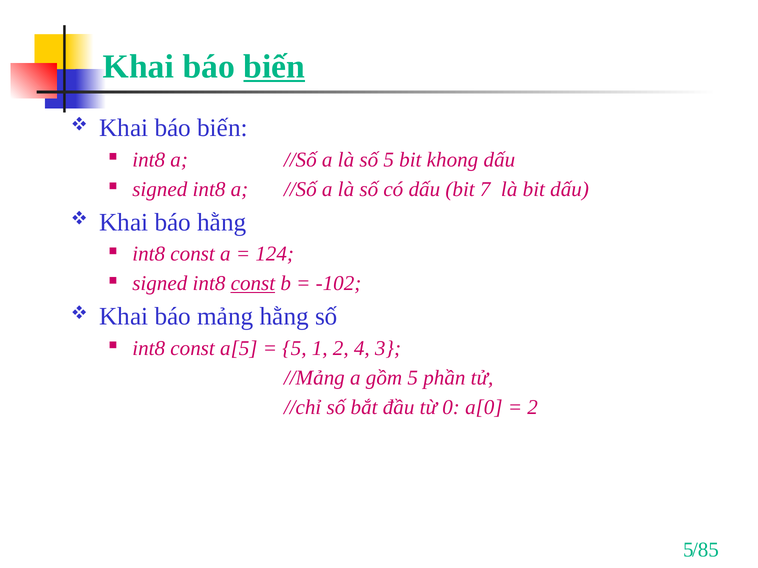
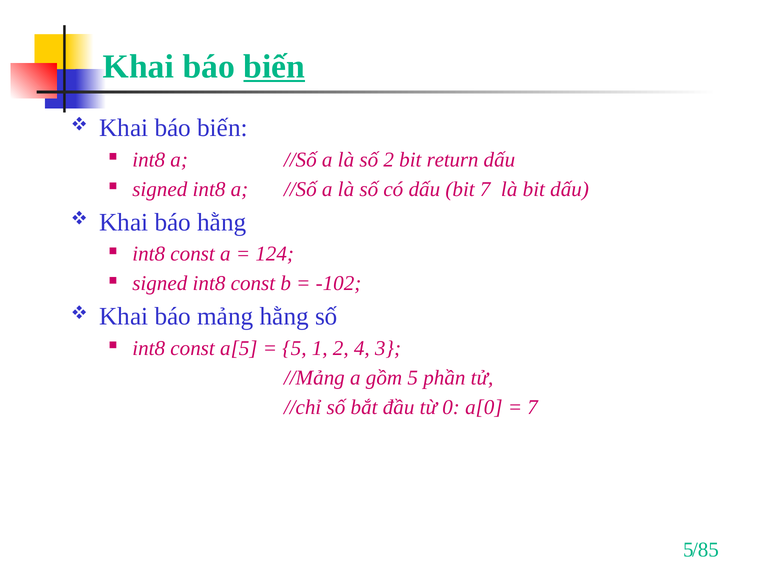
số 5: 5 -> 2
khong: khong -> return
const at (253, 284) underline: present -> none
2 at (533, 407): 2 -> 7
